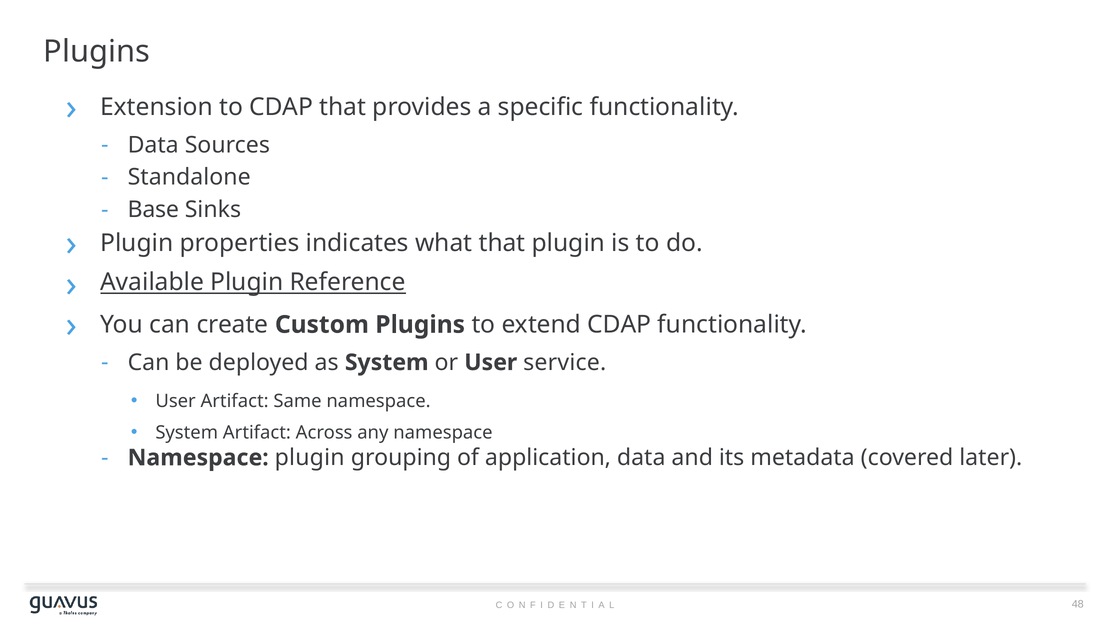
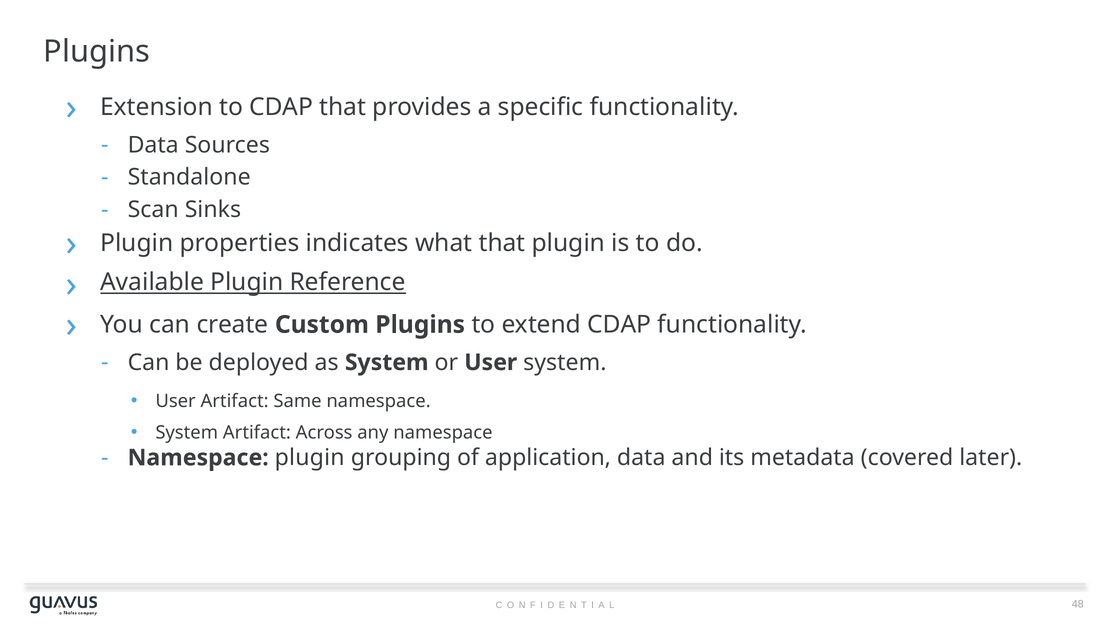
Base: Base -> Scan
User service: service -> system
